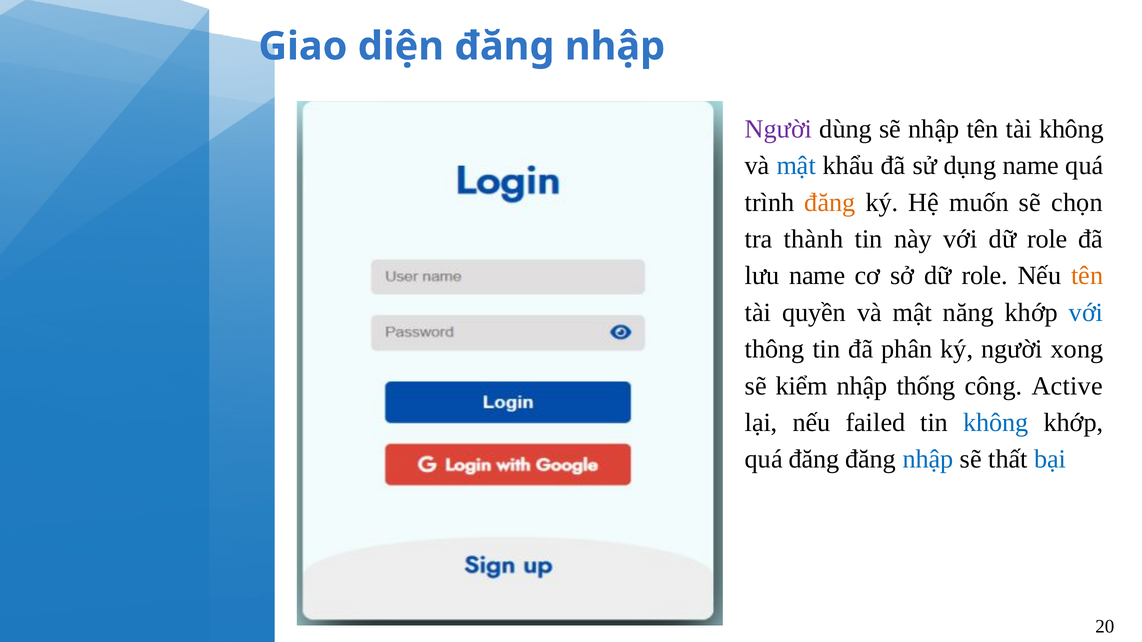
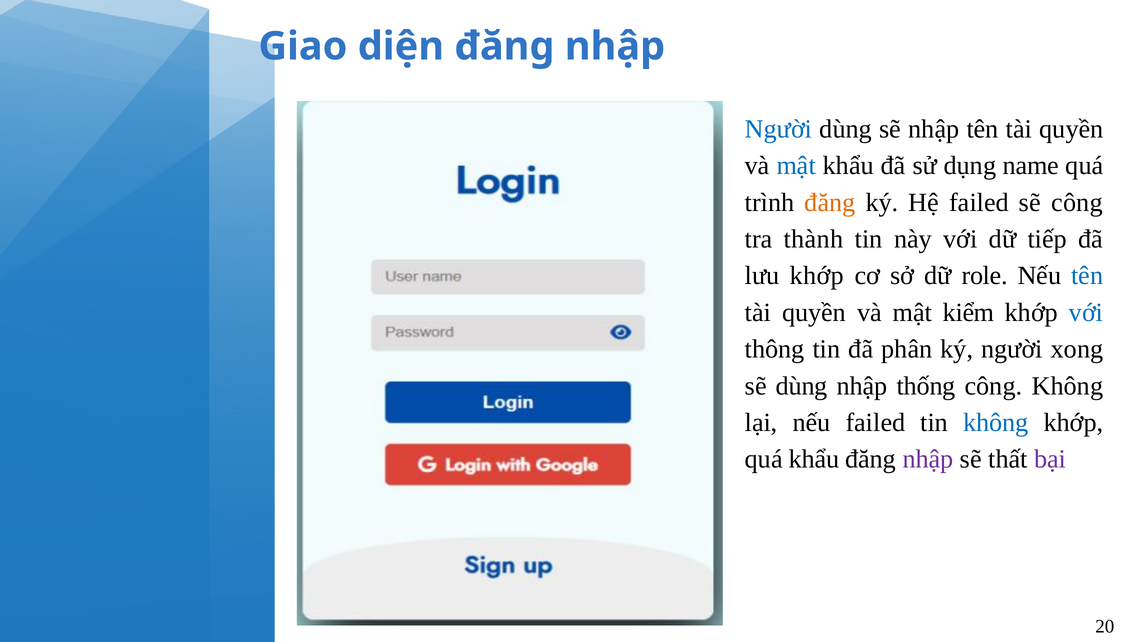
Người at (779, 129) colour: purple -> blue
nhập tên tài không: không -> quyền
Hệ muốn: muốn -> failed
sẽ chọn: chọn -> công
với dữ role: role -> tiếp
lưu name: name -> khớp
tên at (1087, 276) colour: orange -> blue
năng: năng -> kiểm
sẽ kiểm: kiểm -> dùng
công Active: Active -> Không
quá đăng: đăng -> khẩu
nhập at (928, 460) colour: blue -> purple
bại colour: blue -> purple
